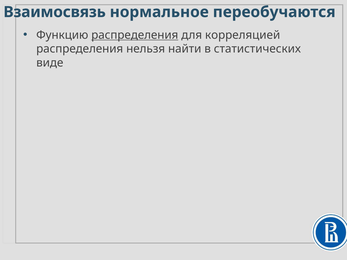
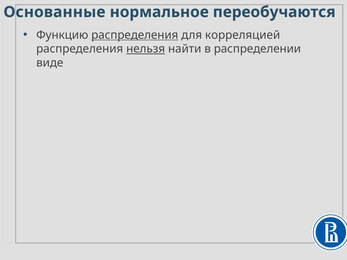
Взаимосвязь: Взаимосвязь -> Основанные
нельзя underline: none -> present
статистических: статистических -> распределении
